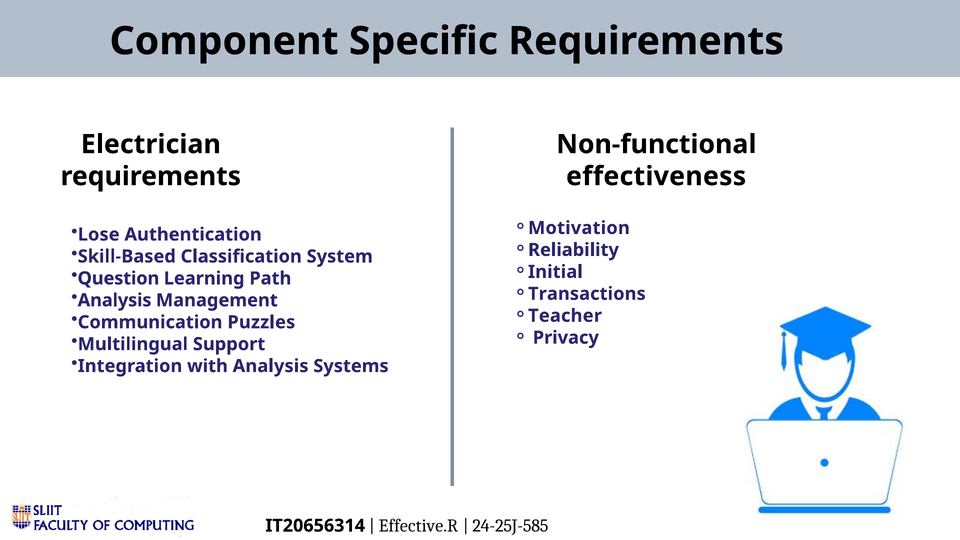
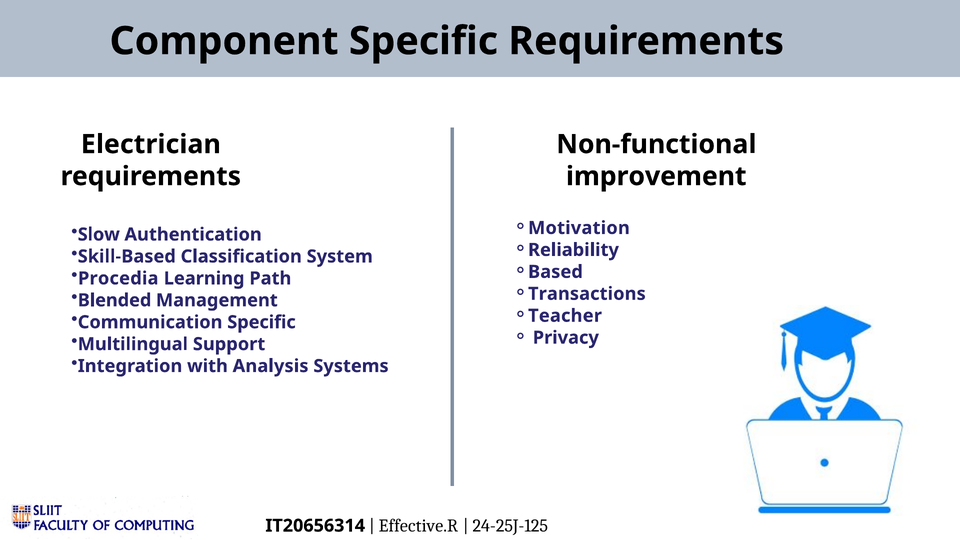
effectiveness: effectiveness -> improvement
Lose: Lose -> Slow
Initial: Initial -> Based
Question: Question -> Procedia
Analysis at (115, 300): Analysis -> Blended
Communication Puzzles: Puzzles -> Specific
24-25J-585: 24-25J-585 -> 24-25J-125
